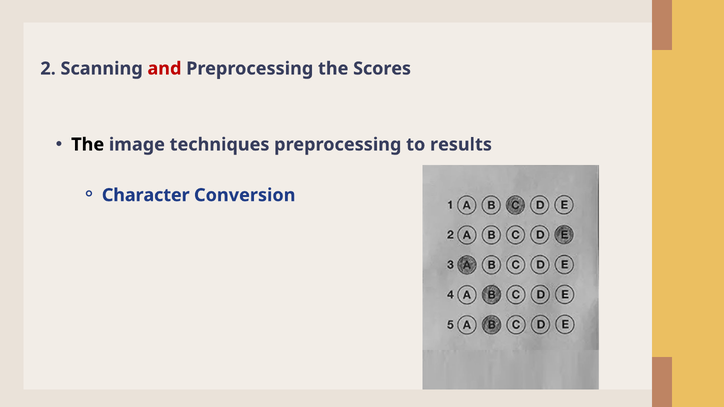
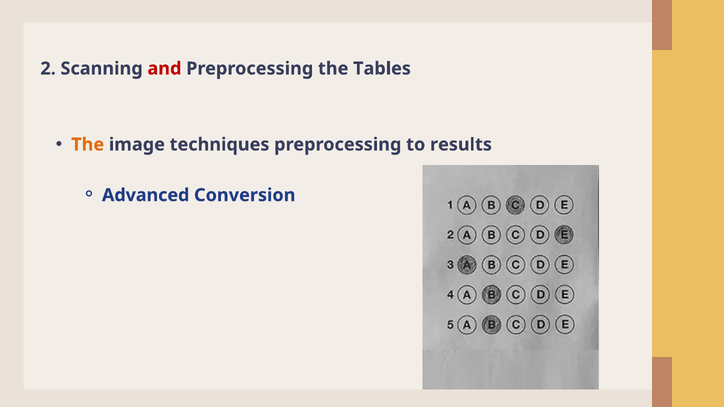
Scores: Scores -> Tables
The at (88, 145) colour: black -> orange
Character: Character -> Advanced
